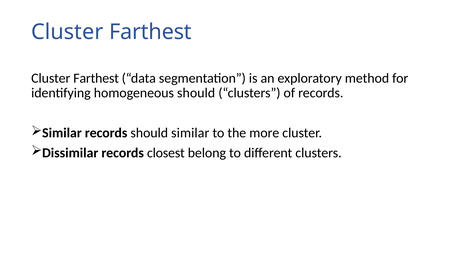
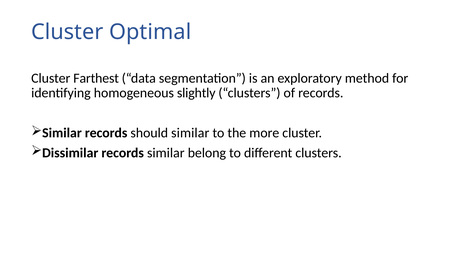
Farthest at (150, 32): Farthest -> Optimal
homogeneous should: should -> slightly
records closest: closest -> similar
